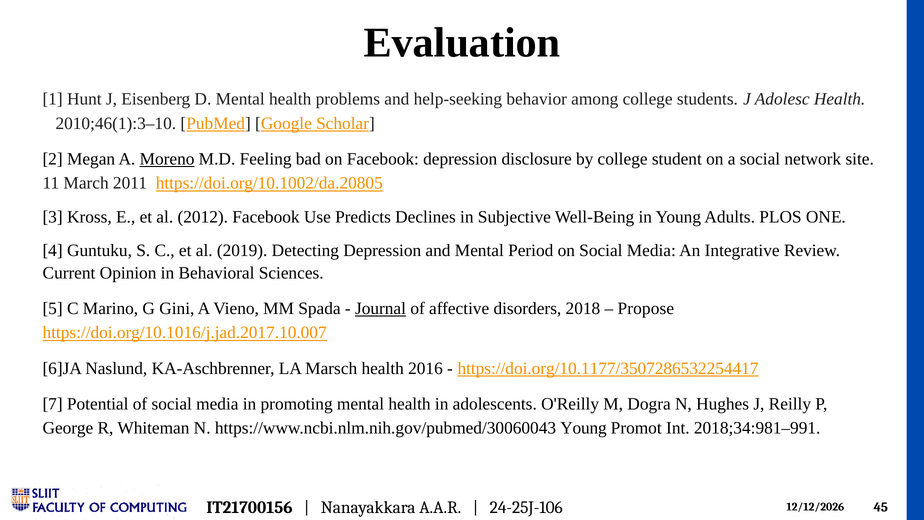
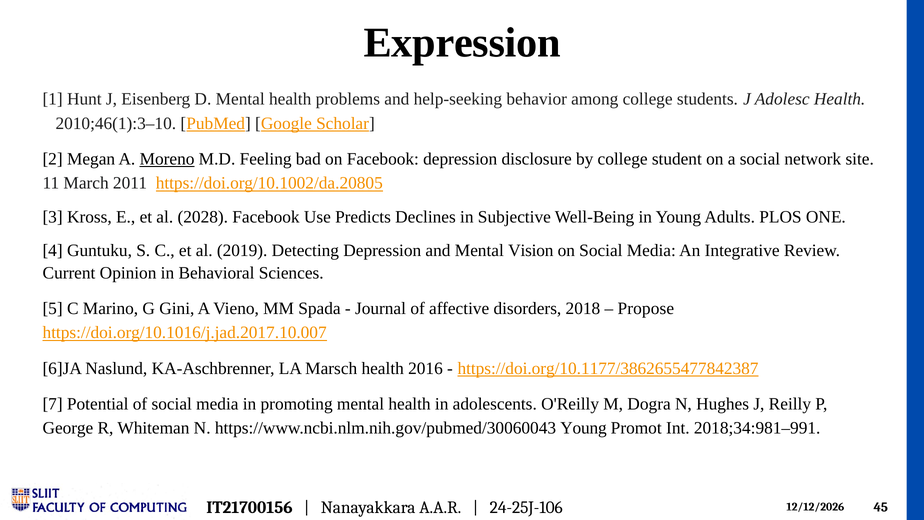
Evaluation: Evaluation -> Expression
2012: 2012 -> 2028
Period: Period -> Vision
Journal underline: present -> none
https://doi.org/10.1177/3507286532254417: https://doi.org/10.1177/3507286532254417 -> https://doi.org/10.1177/3862655477842387
